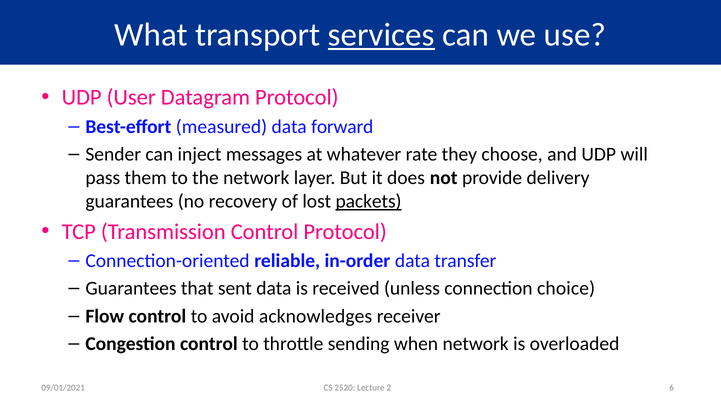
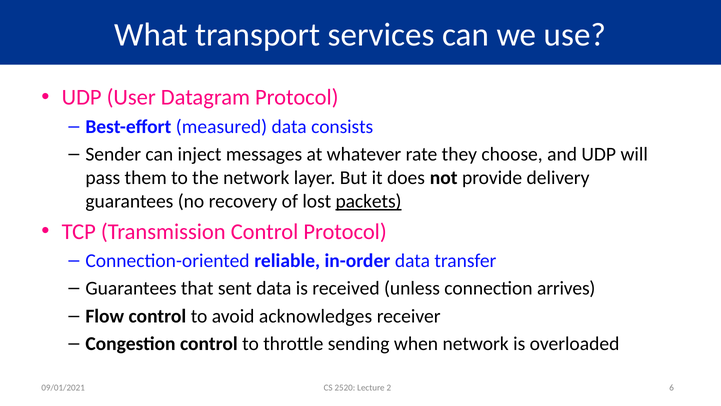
services underline: present -> none
forward: forward -> consists
choice: choice -> arrives
